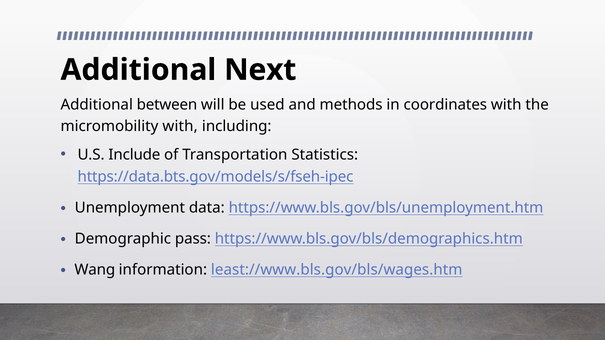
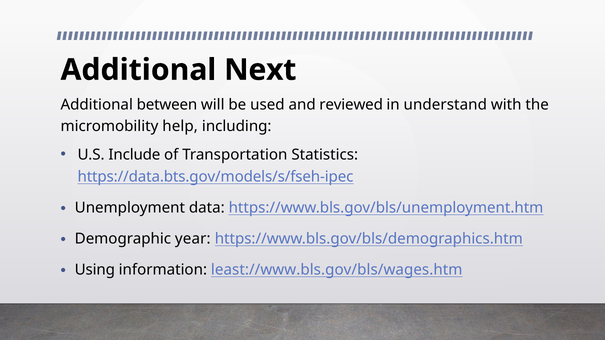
methods: methods -> reviewed
coordinates: coordinates -> understand
micromobility with: with -> help
pass: pass -> year
Wang: Wang -> Using
